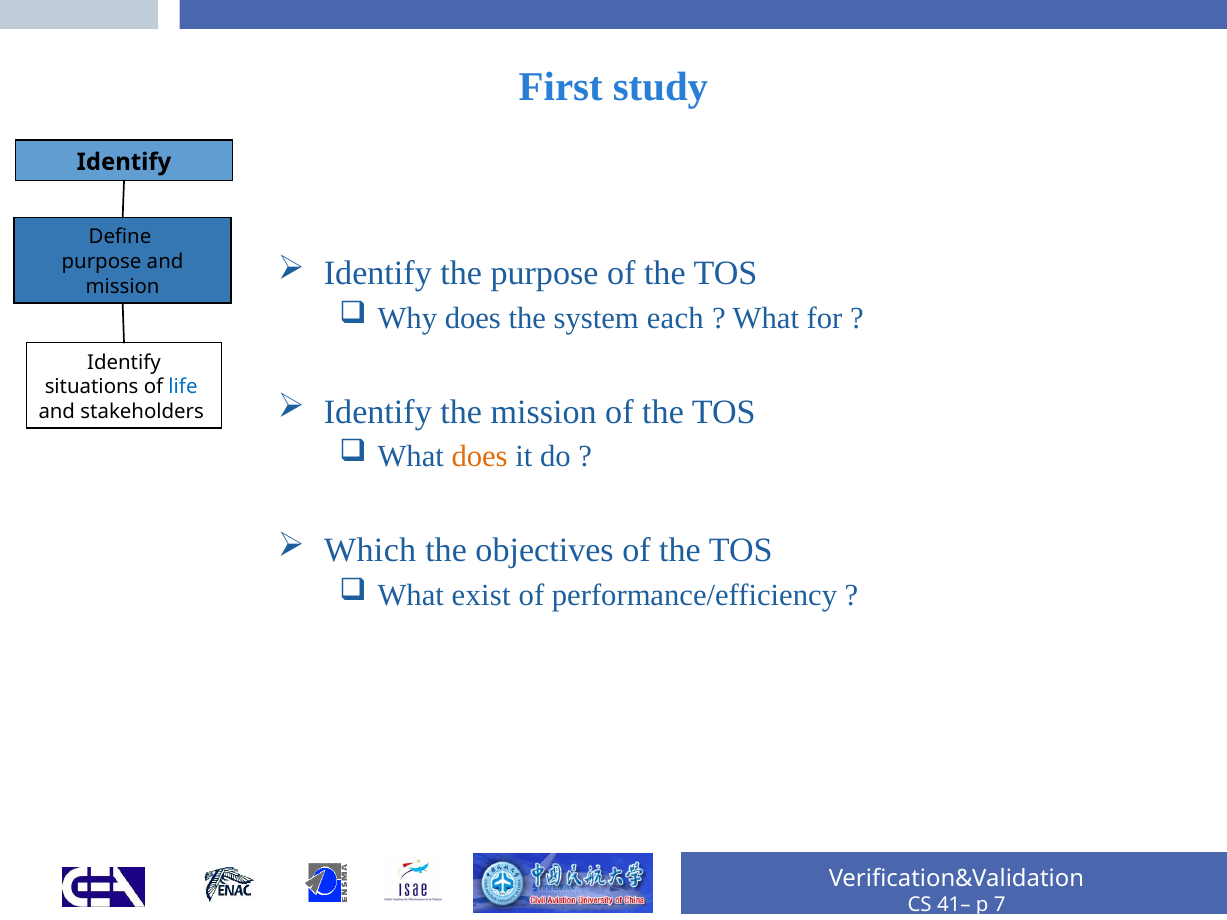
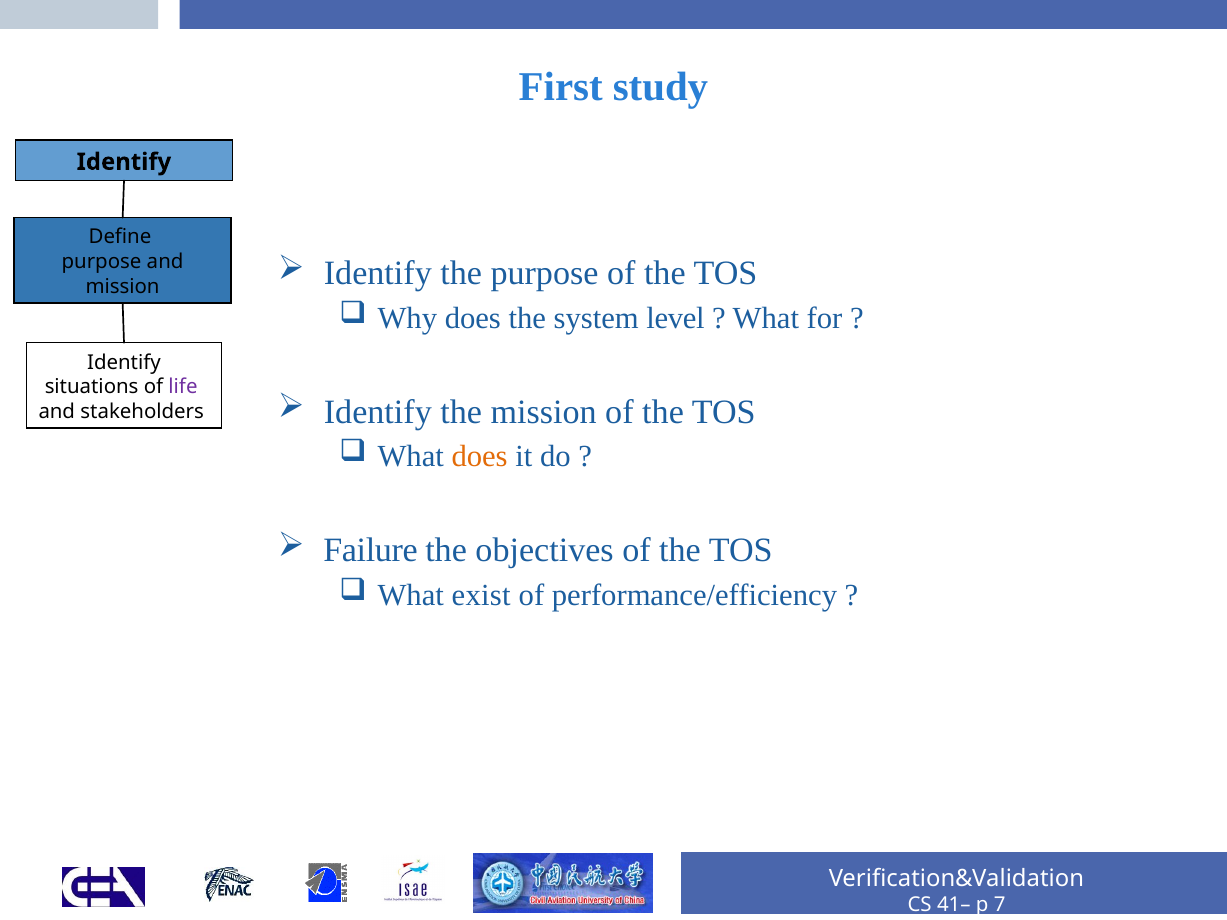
each: each -> level
life colour: blue -> purple
Which: Which -> Failure
